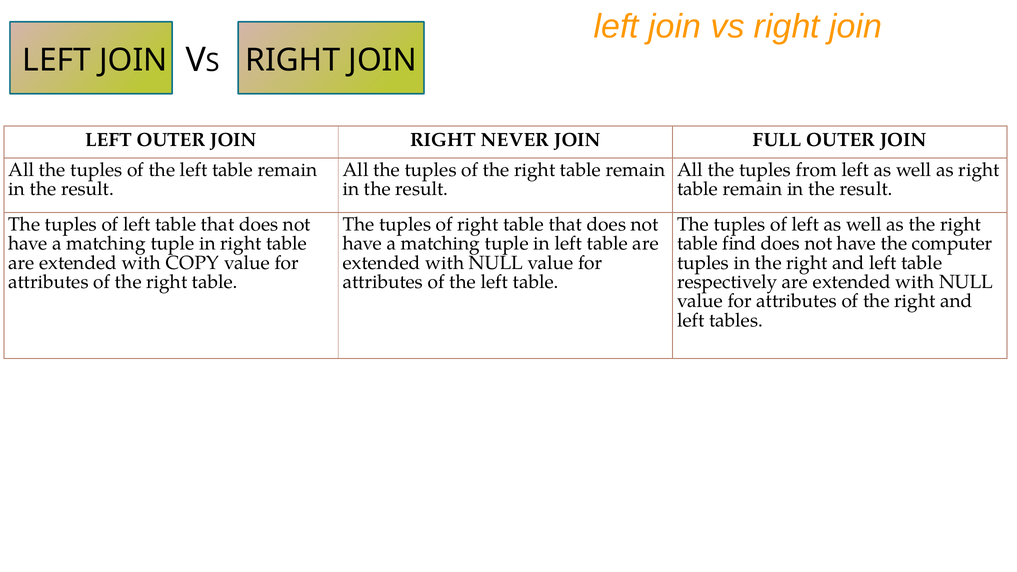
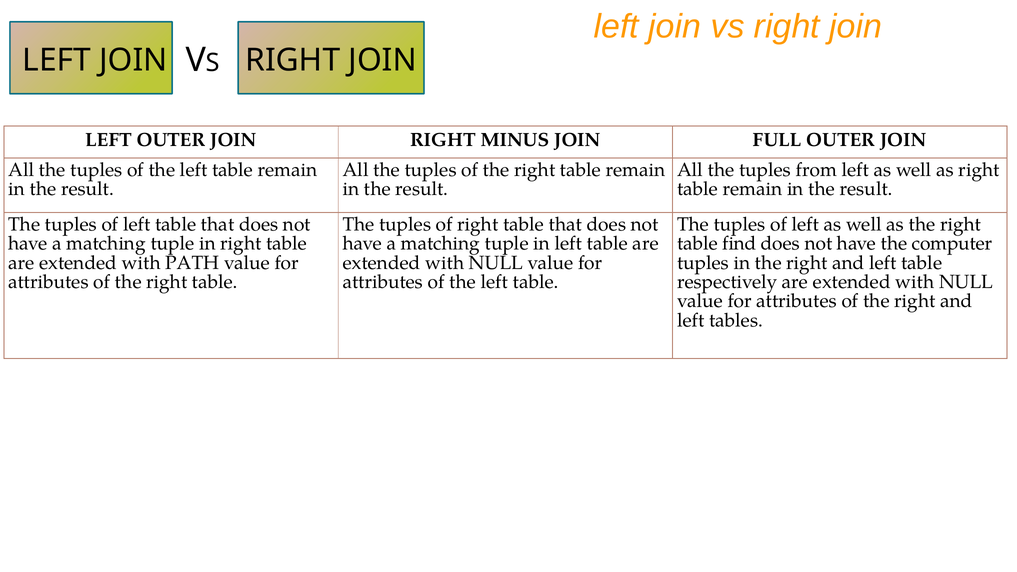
NEVER: NEVER -> MINUS
COPY: COPY -> PATH
